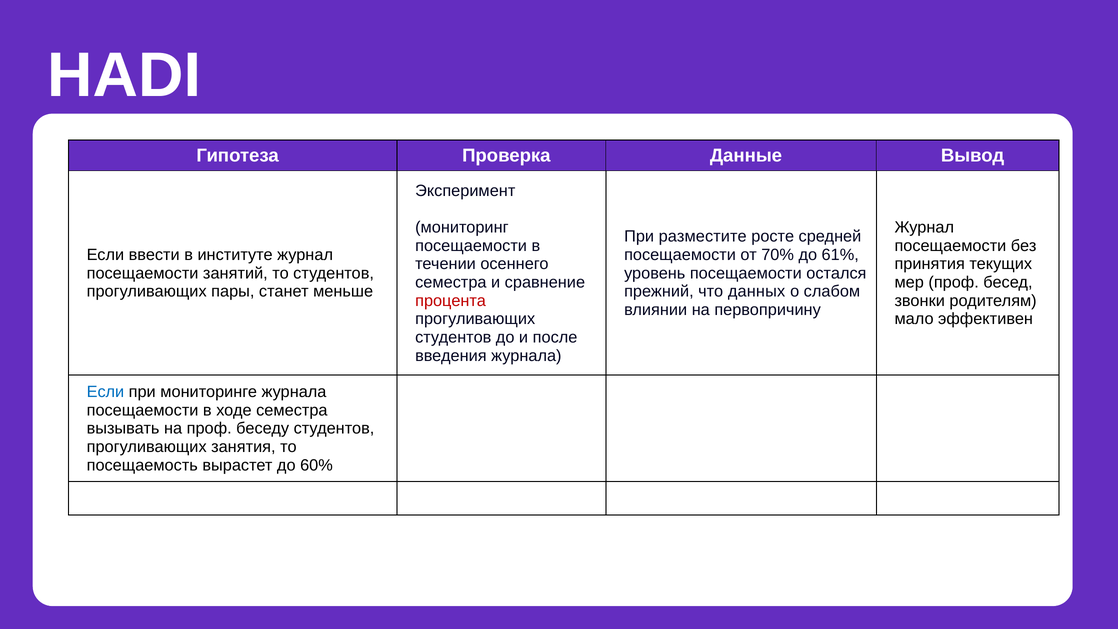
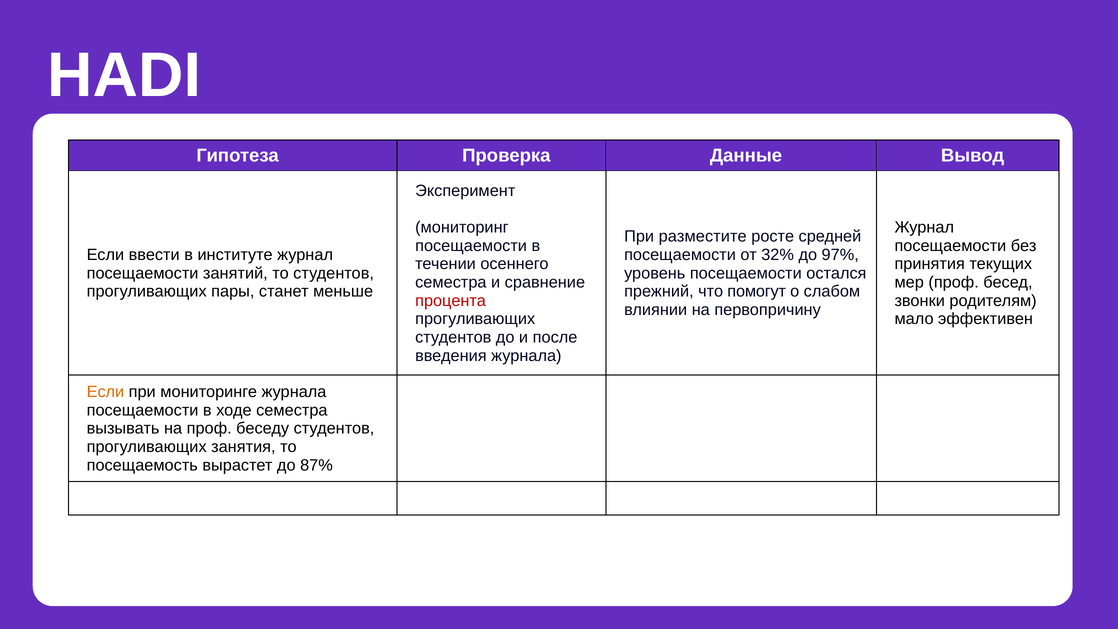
70%: 70% -> 32%
61%: 61% -> 97%
данных: данных -> помогут
Если at (105, 392) colour: blue -> orange
60%: 60% -> 87%
